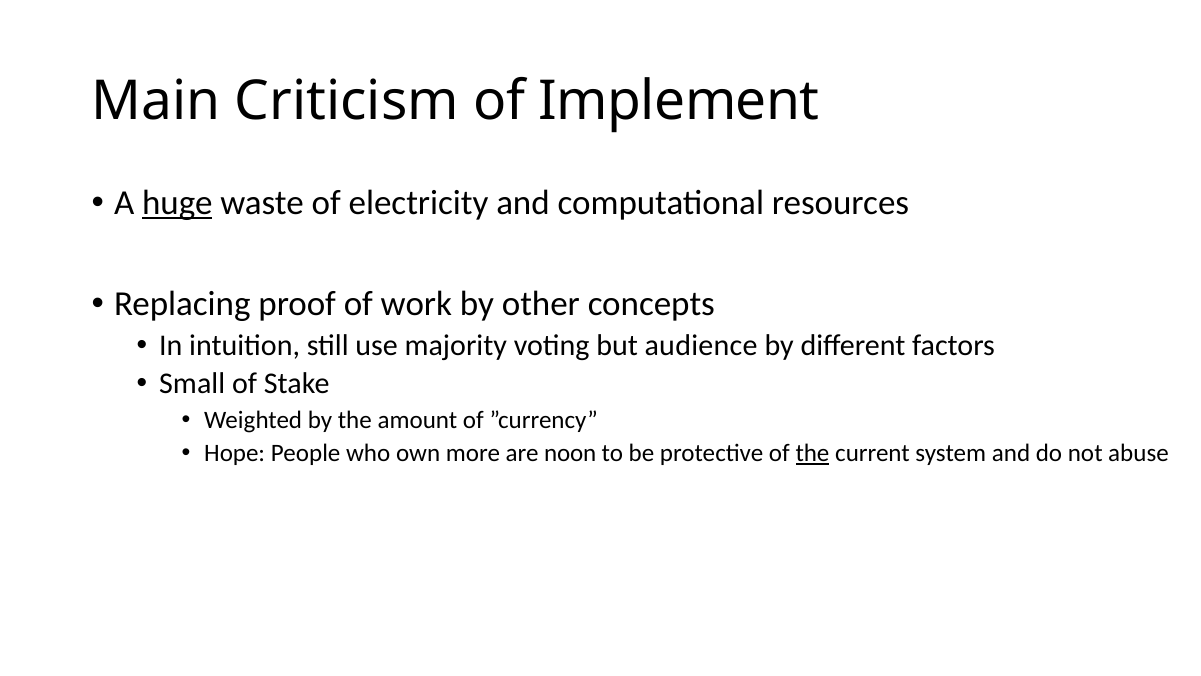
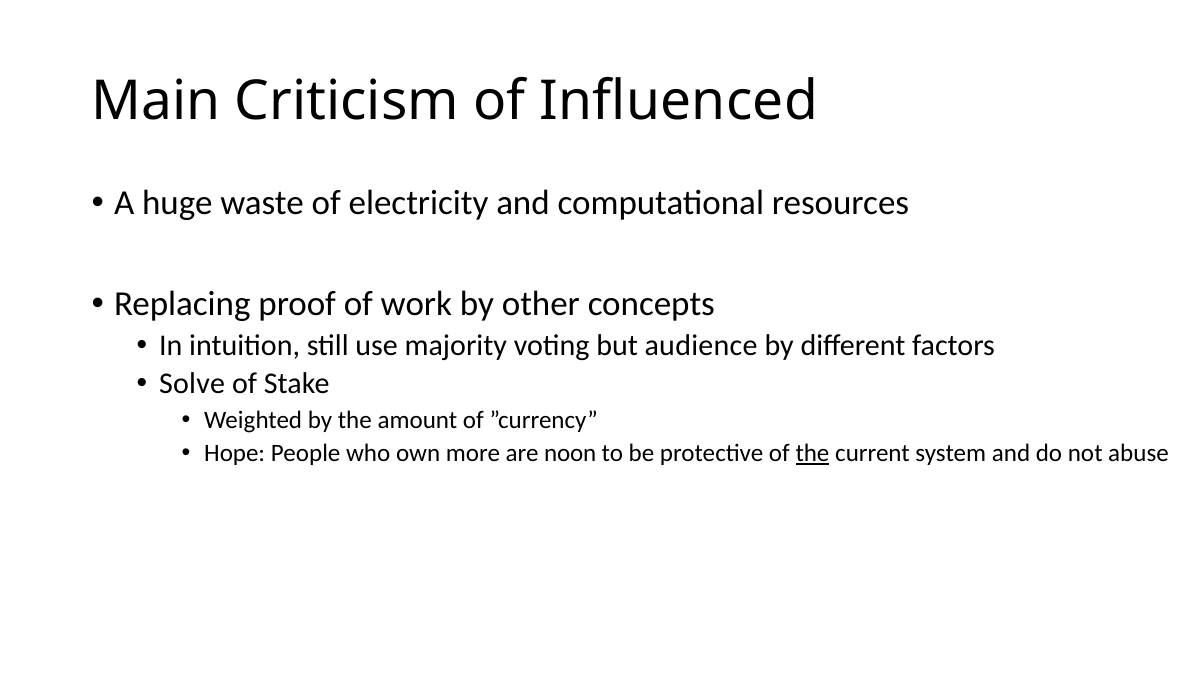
Implement: Implement -> Influenced
huge underline: present -> none
Small: Small -> Solve
